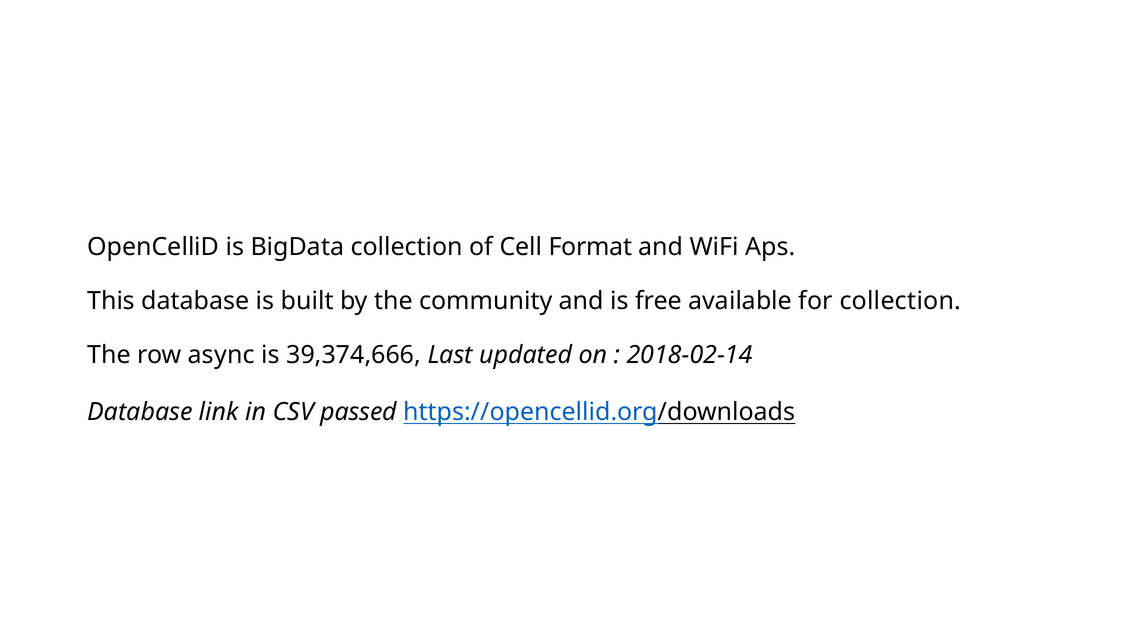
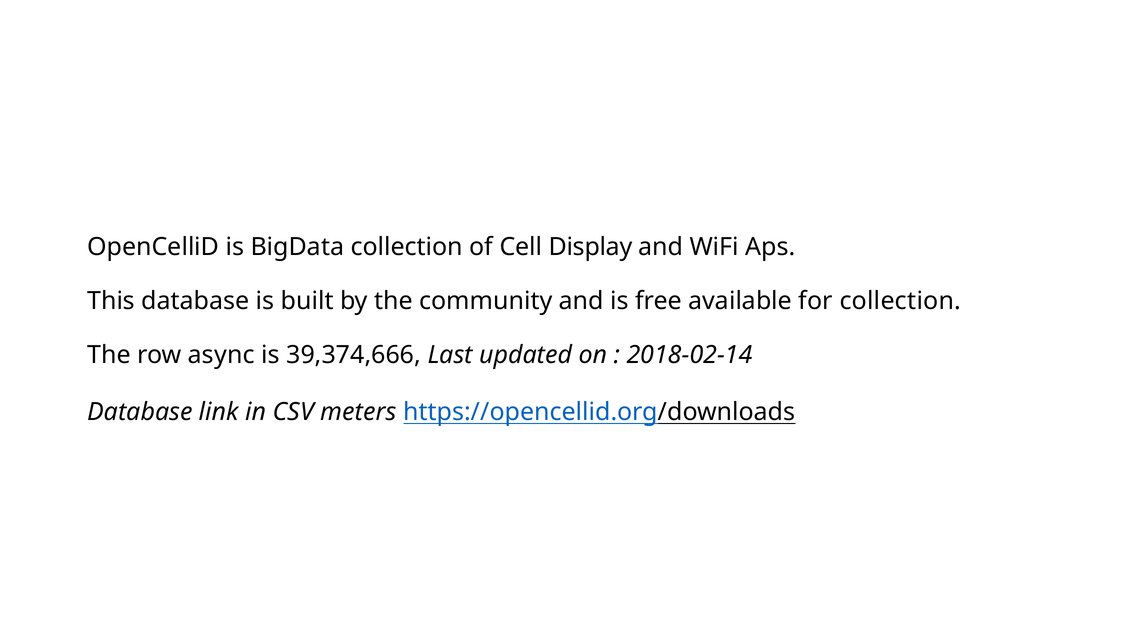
Format: Format -> Display
passed: passed -> meters
